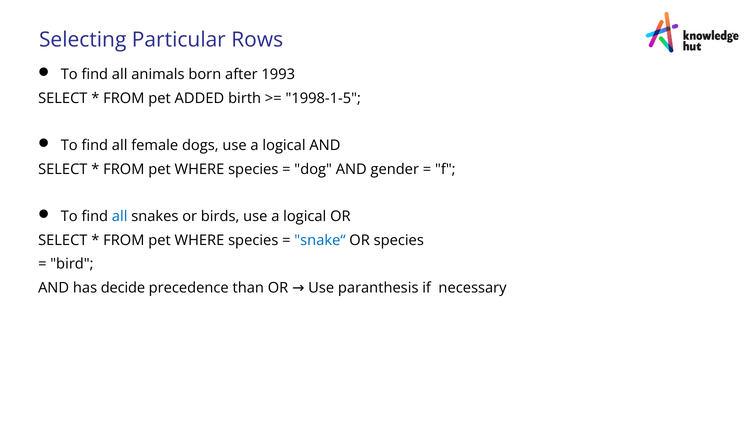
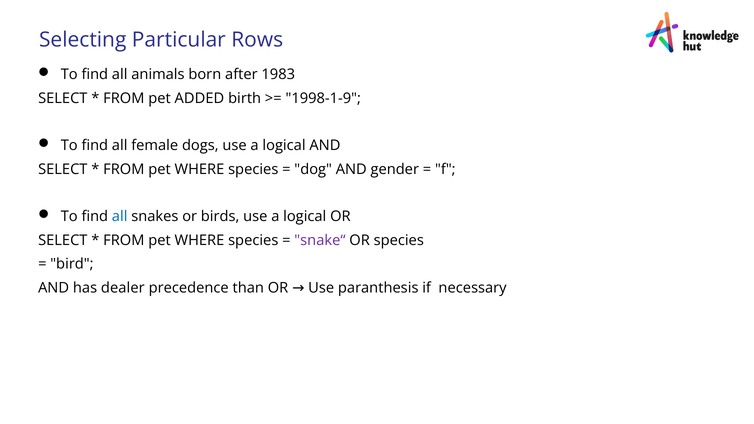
1993: 1993 -> 1983
1998-1-5: 1998-1-5 -> 1998-1-9
snake“ colour: blue -> purple
decide: decide -> dealer
